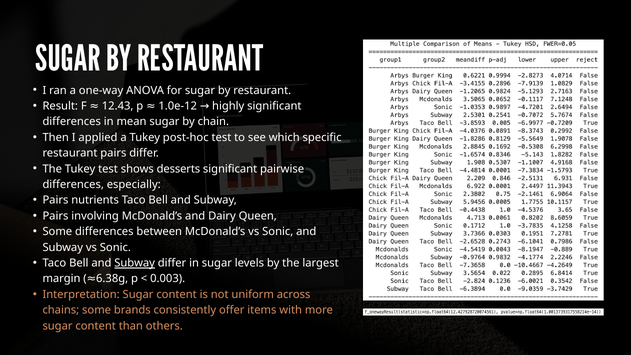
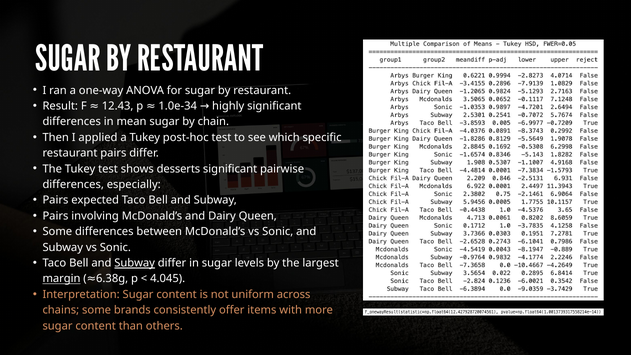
1.0e-12: 1.0e-12 -> 1.0e-34
nutrients: nutrients -> expected
margin underline: none -> present
0.003: 0.003 -> 4.045
